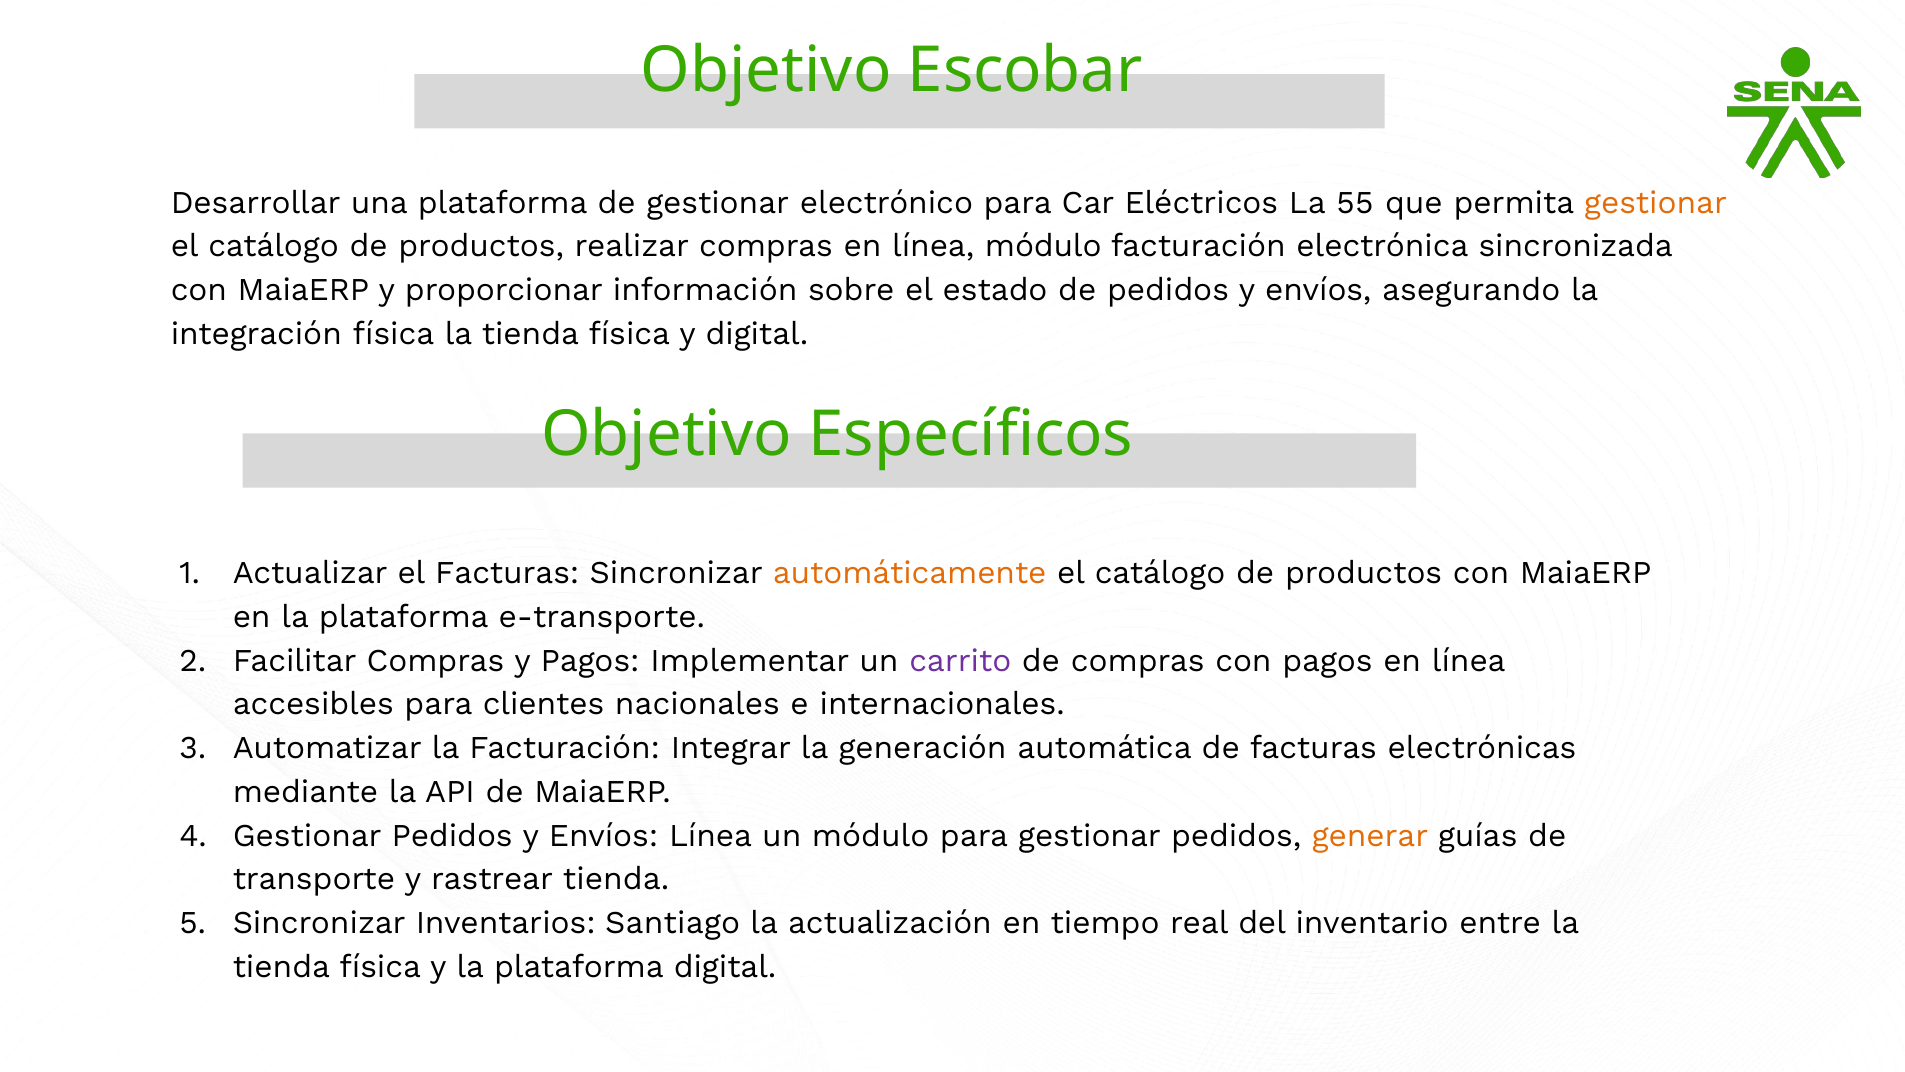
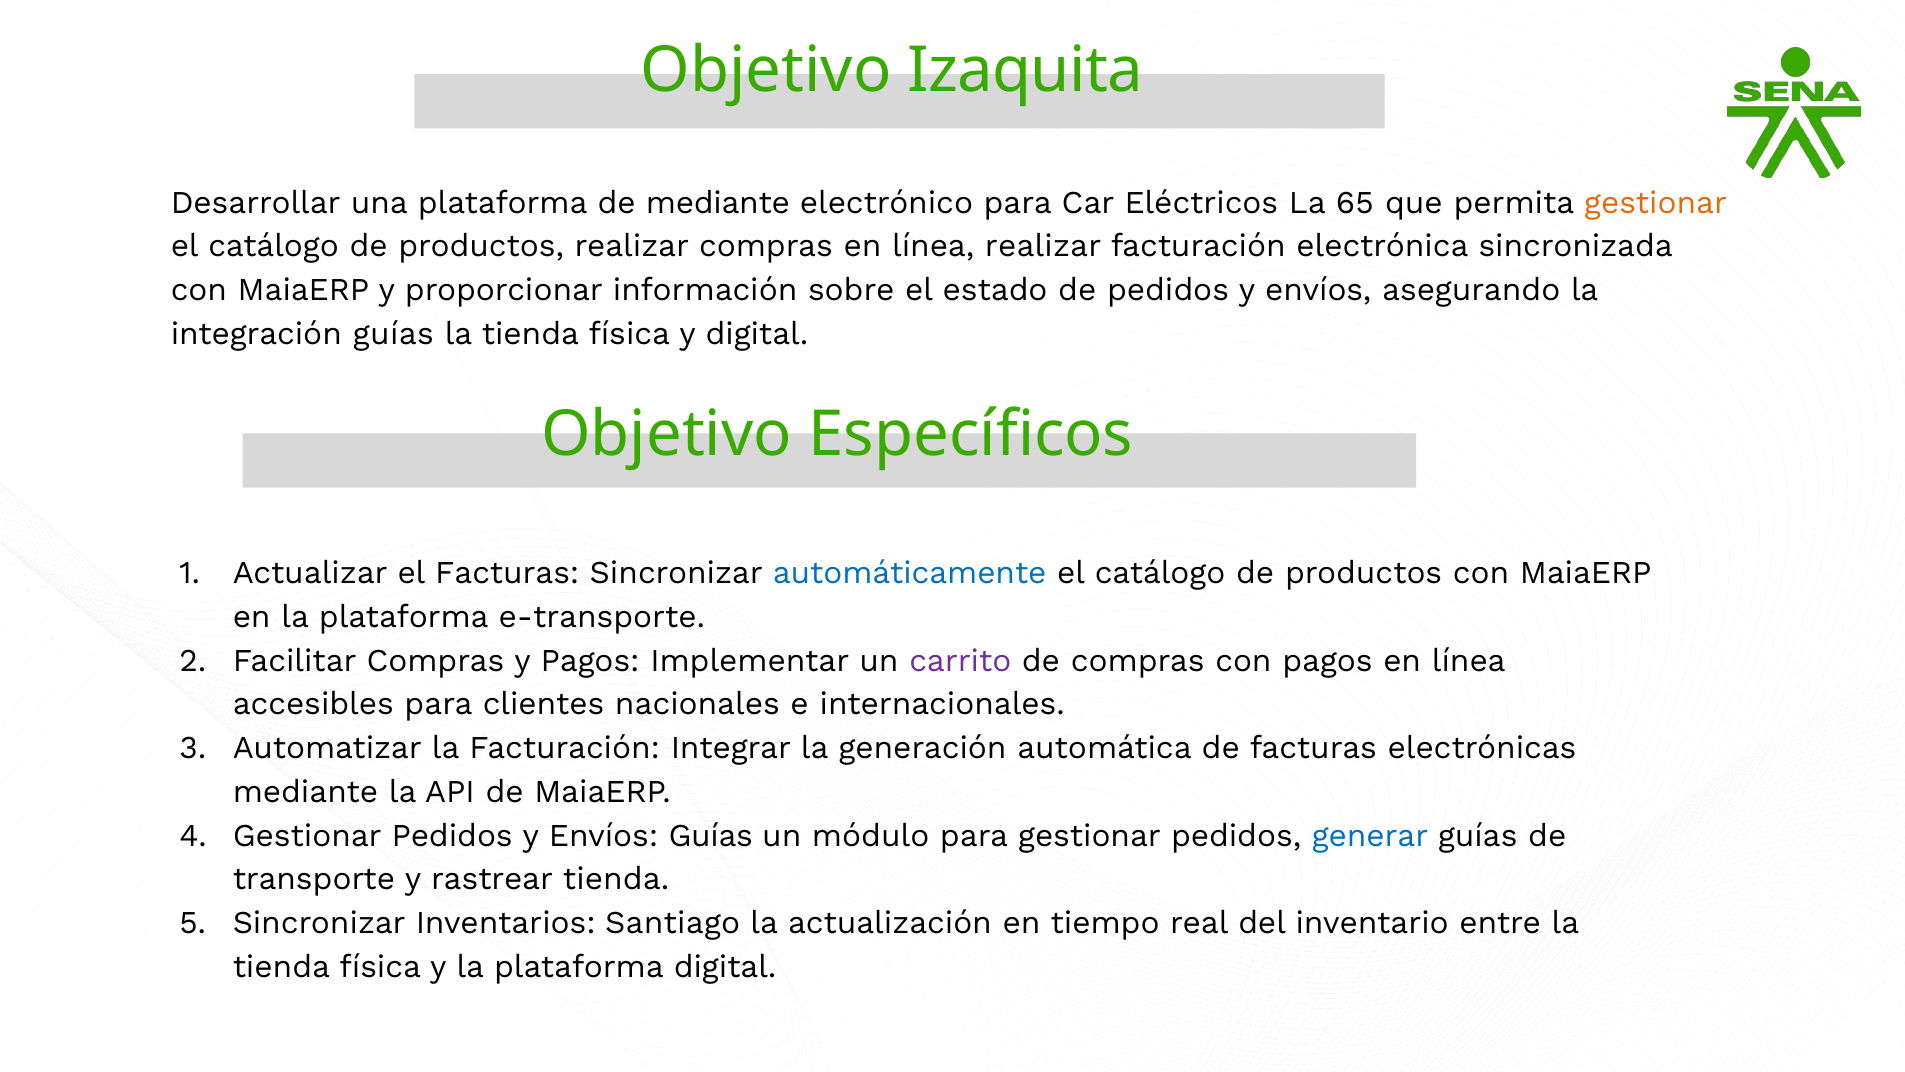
Escobar: Escobar -> Izaquita
de gestionar: gestionar -> mediante
55: 55 -> 65
línea módulo: módulo -> realizar
integración física: física -> guías
automáticamente colour: orange -> blue
Envíos Línea: Línea -> Guías
generar colour: orange -> blue
